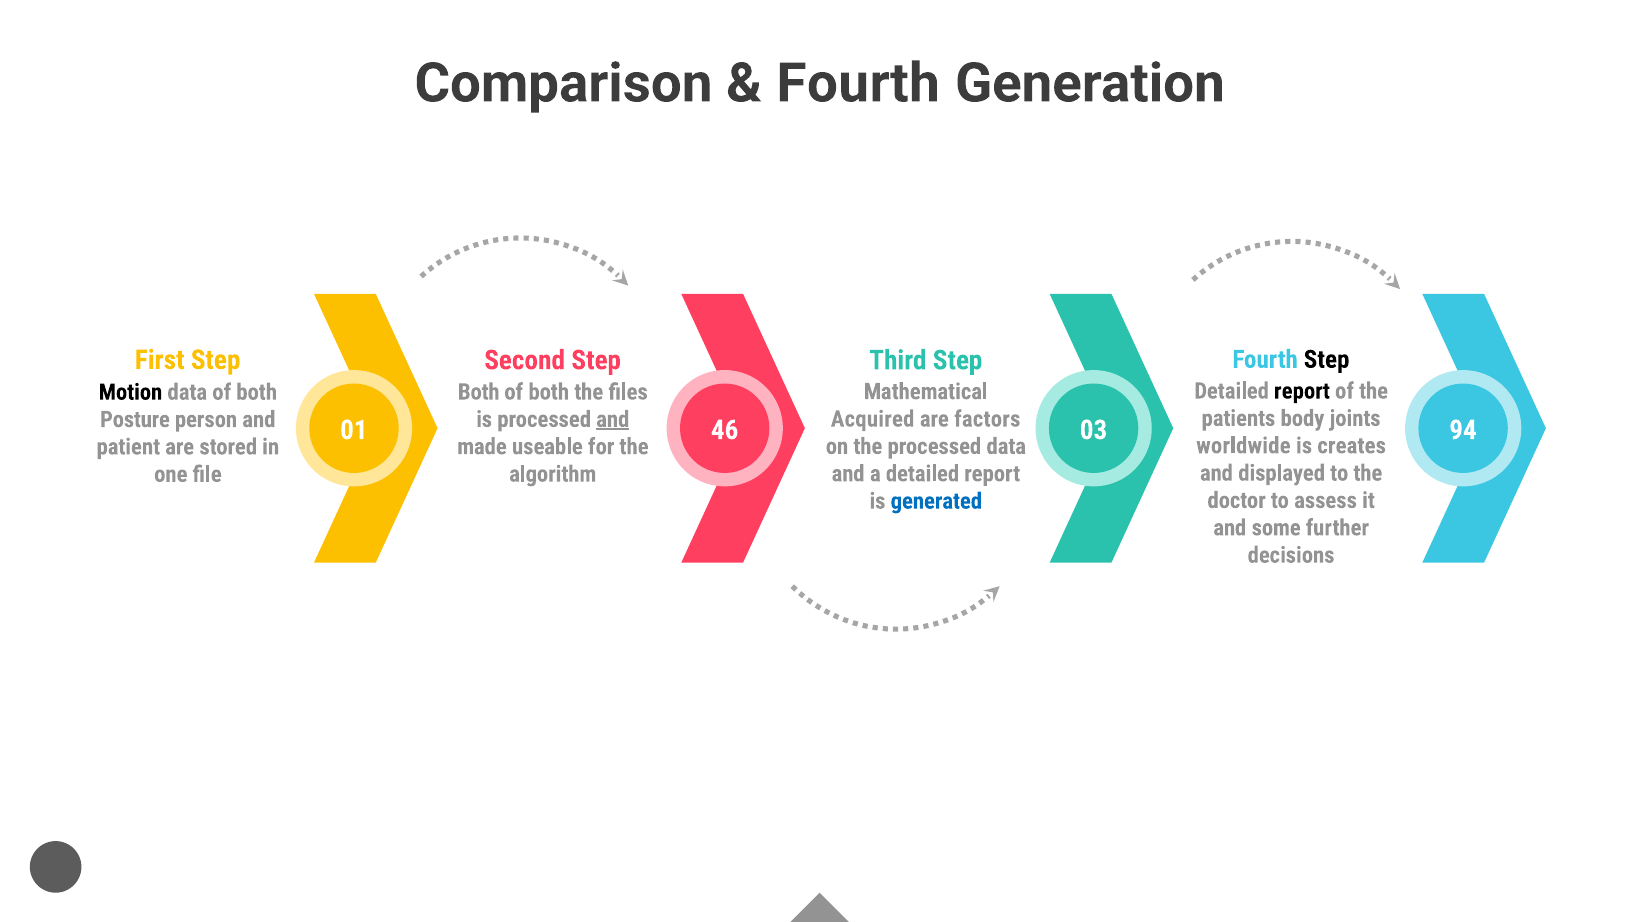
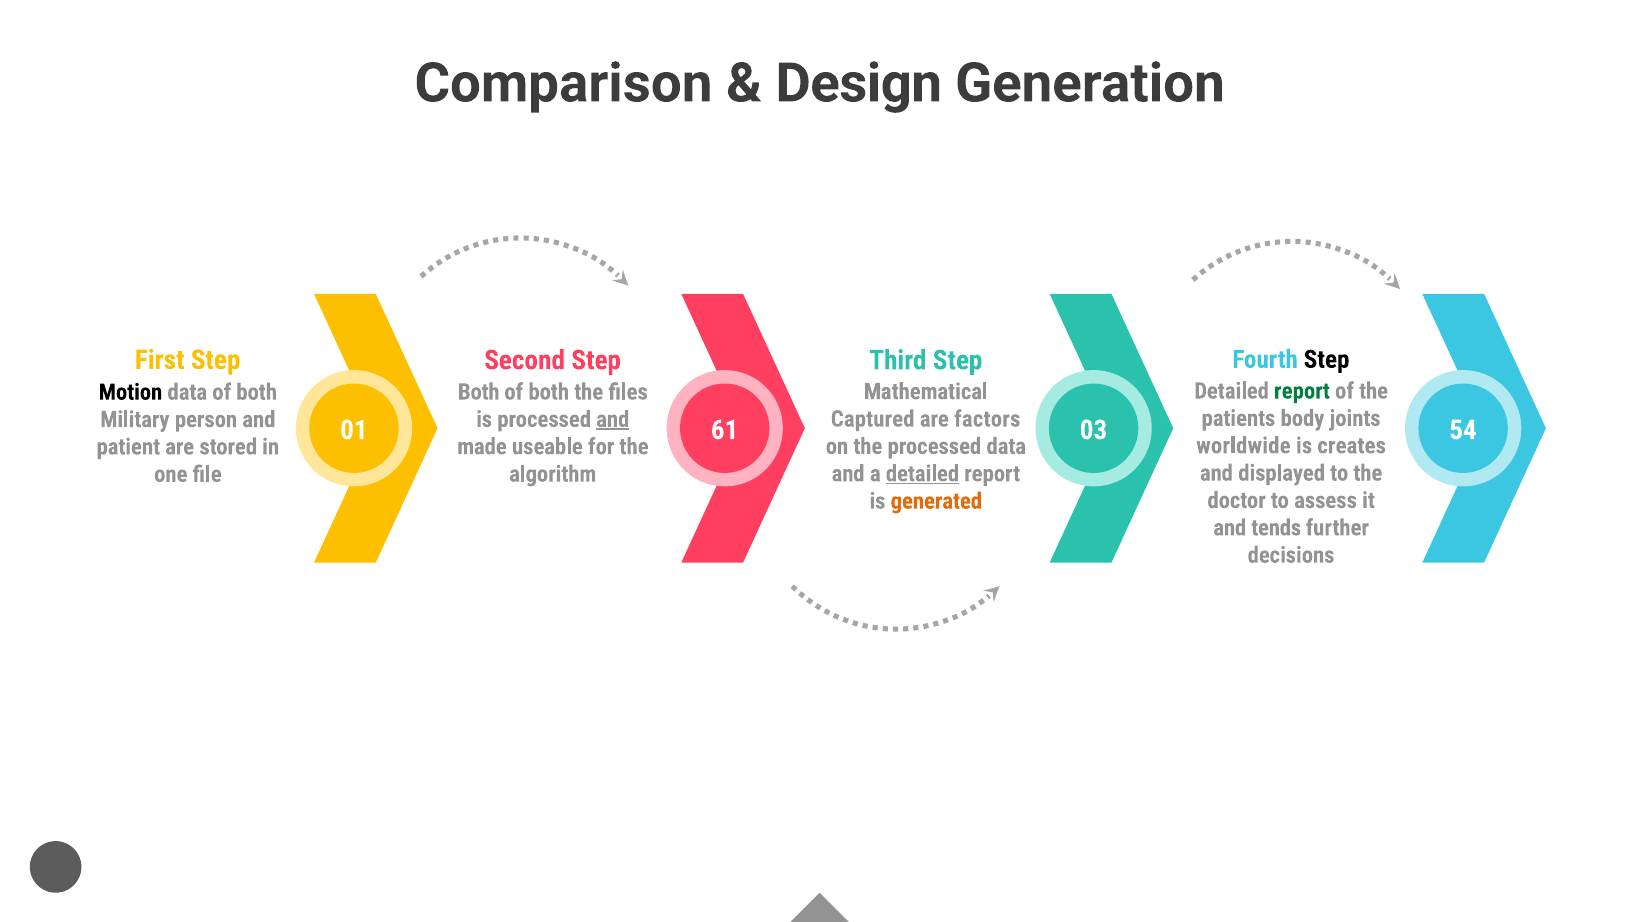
Fourth at (858, 83): Fourth -> Design
report at (1302, 391) colour: black -> green
Acquired: Acquired -> Captured
Posture: Posture -> Military
46: 46 -> 61
94: 94 -> 54
detailed at (922, 474) underline: none -> present
generated colour: blue -> orange
some: some -> tends
